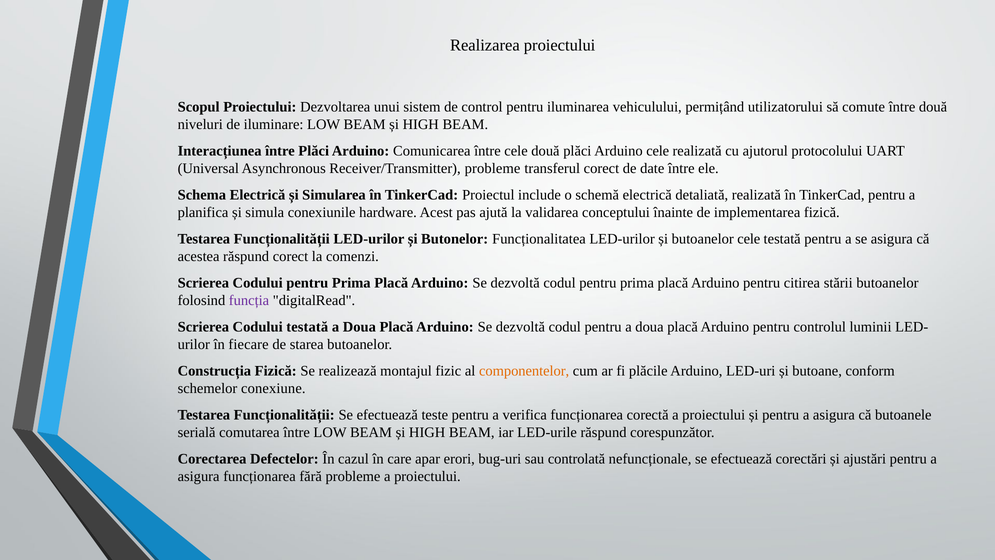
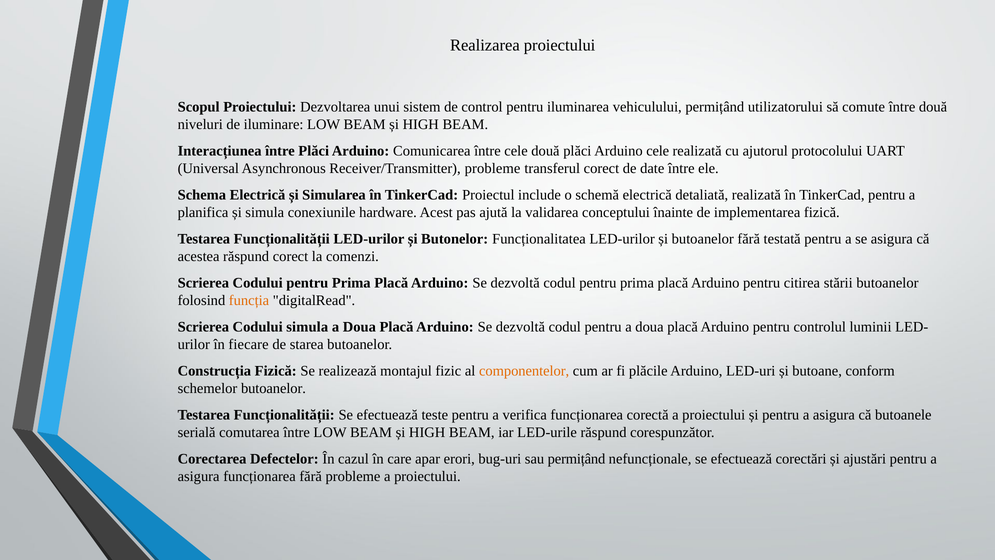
butoanelor cele: cele -> fără
funcția colour: purple -> orange
Codului testată: testată -> simula
schemelor conexiune: conexiune -> butoanelor
sau controlată: controlată -> permițând
